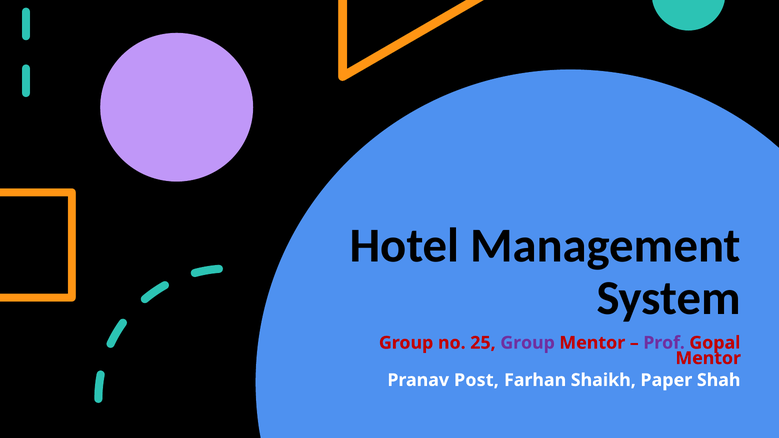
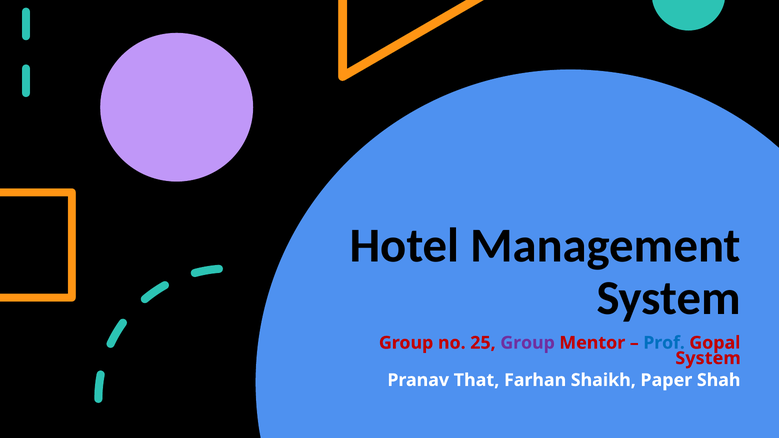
Prof colour: purple -> blue
Mentor at (708, 358): Mentor -> System
Post: Post -> That
